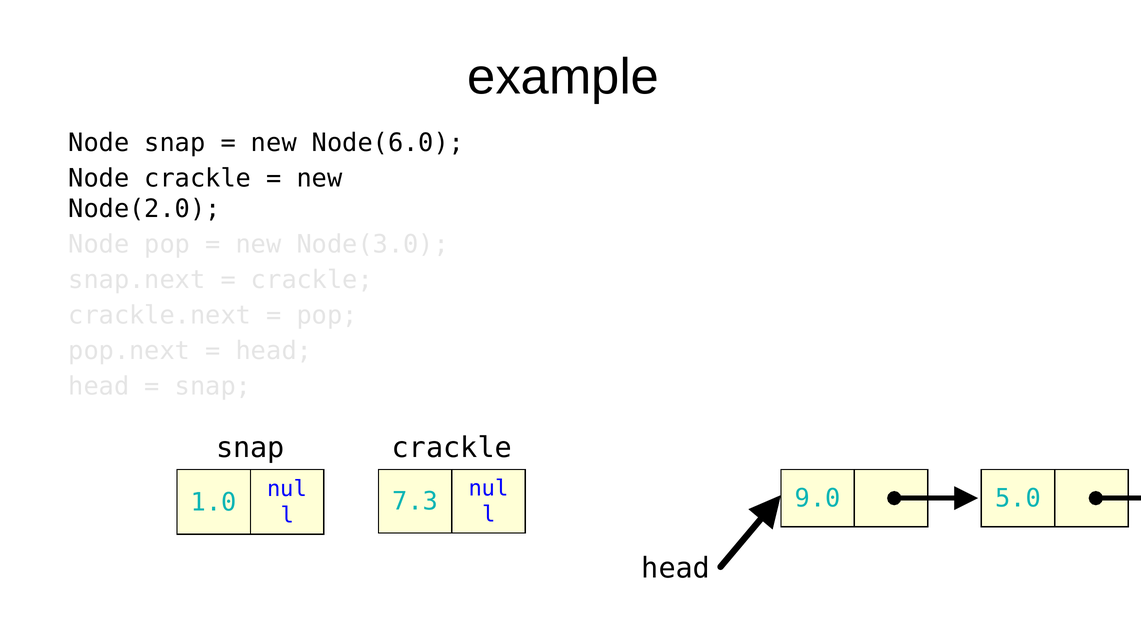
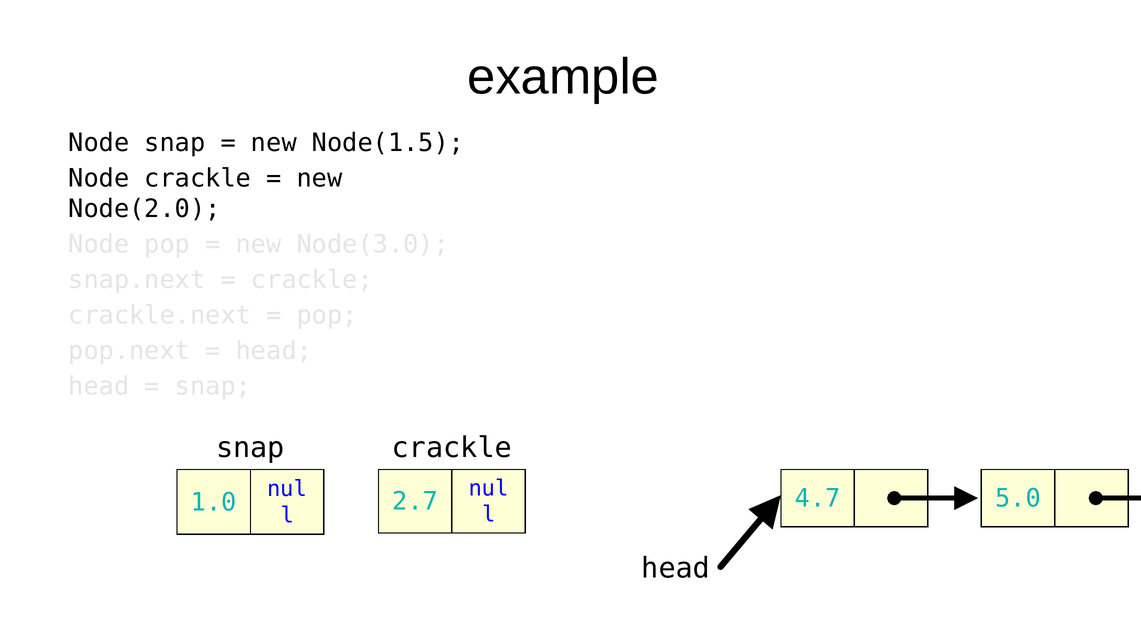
Node(6.0: Node(6.0 -> Node(1.5
9.0: 9.0 -> 4.7
7.3: 7.3 -> 2.7
